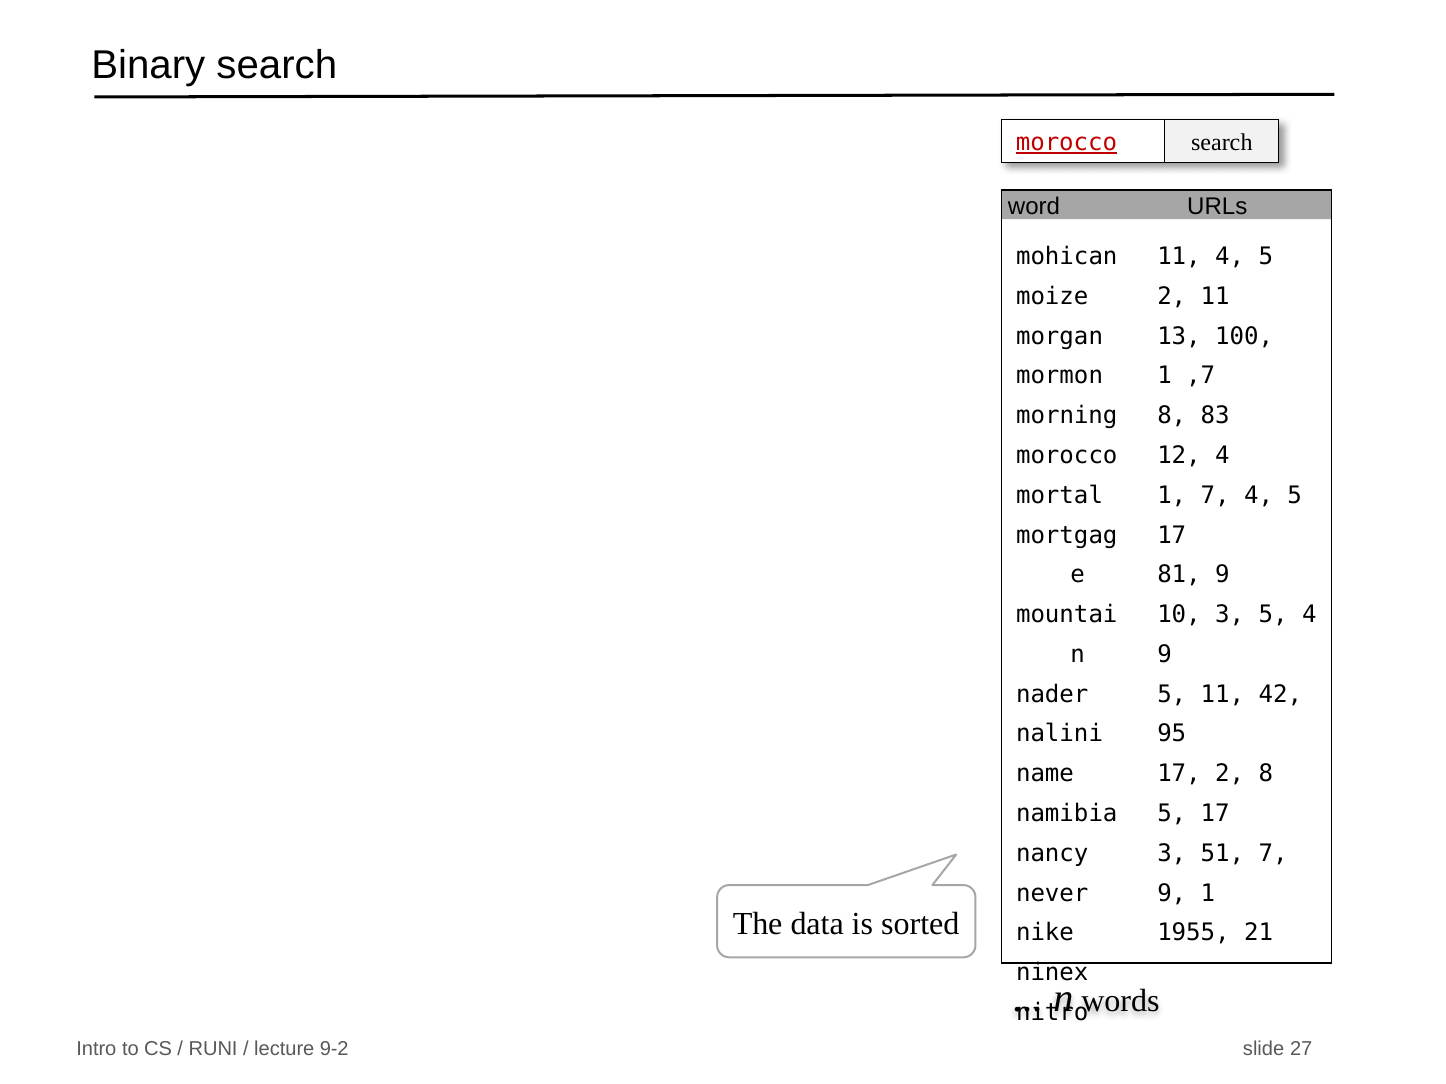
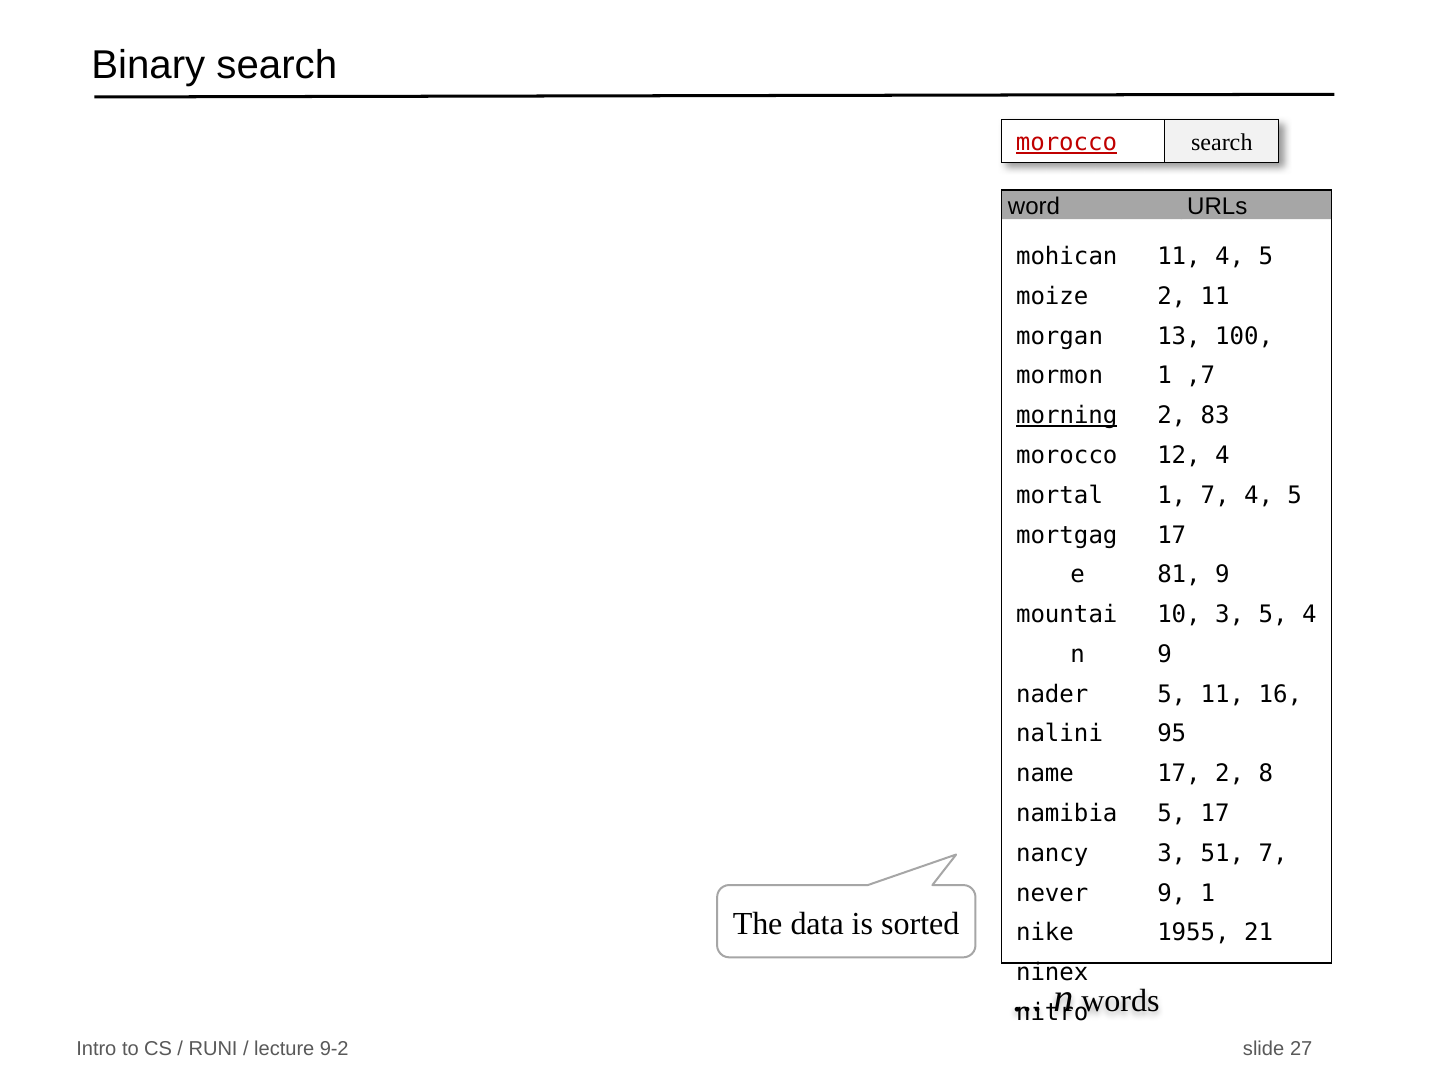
morning underline: none -> present
8 at (1172, 416): 8 -> 2
42: 42 -> 16
